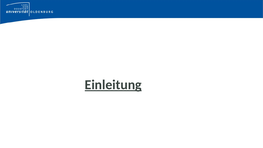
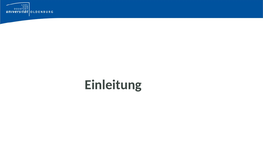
Einleitung underline: present -> none
